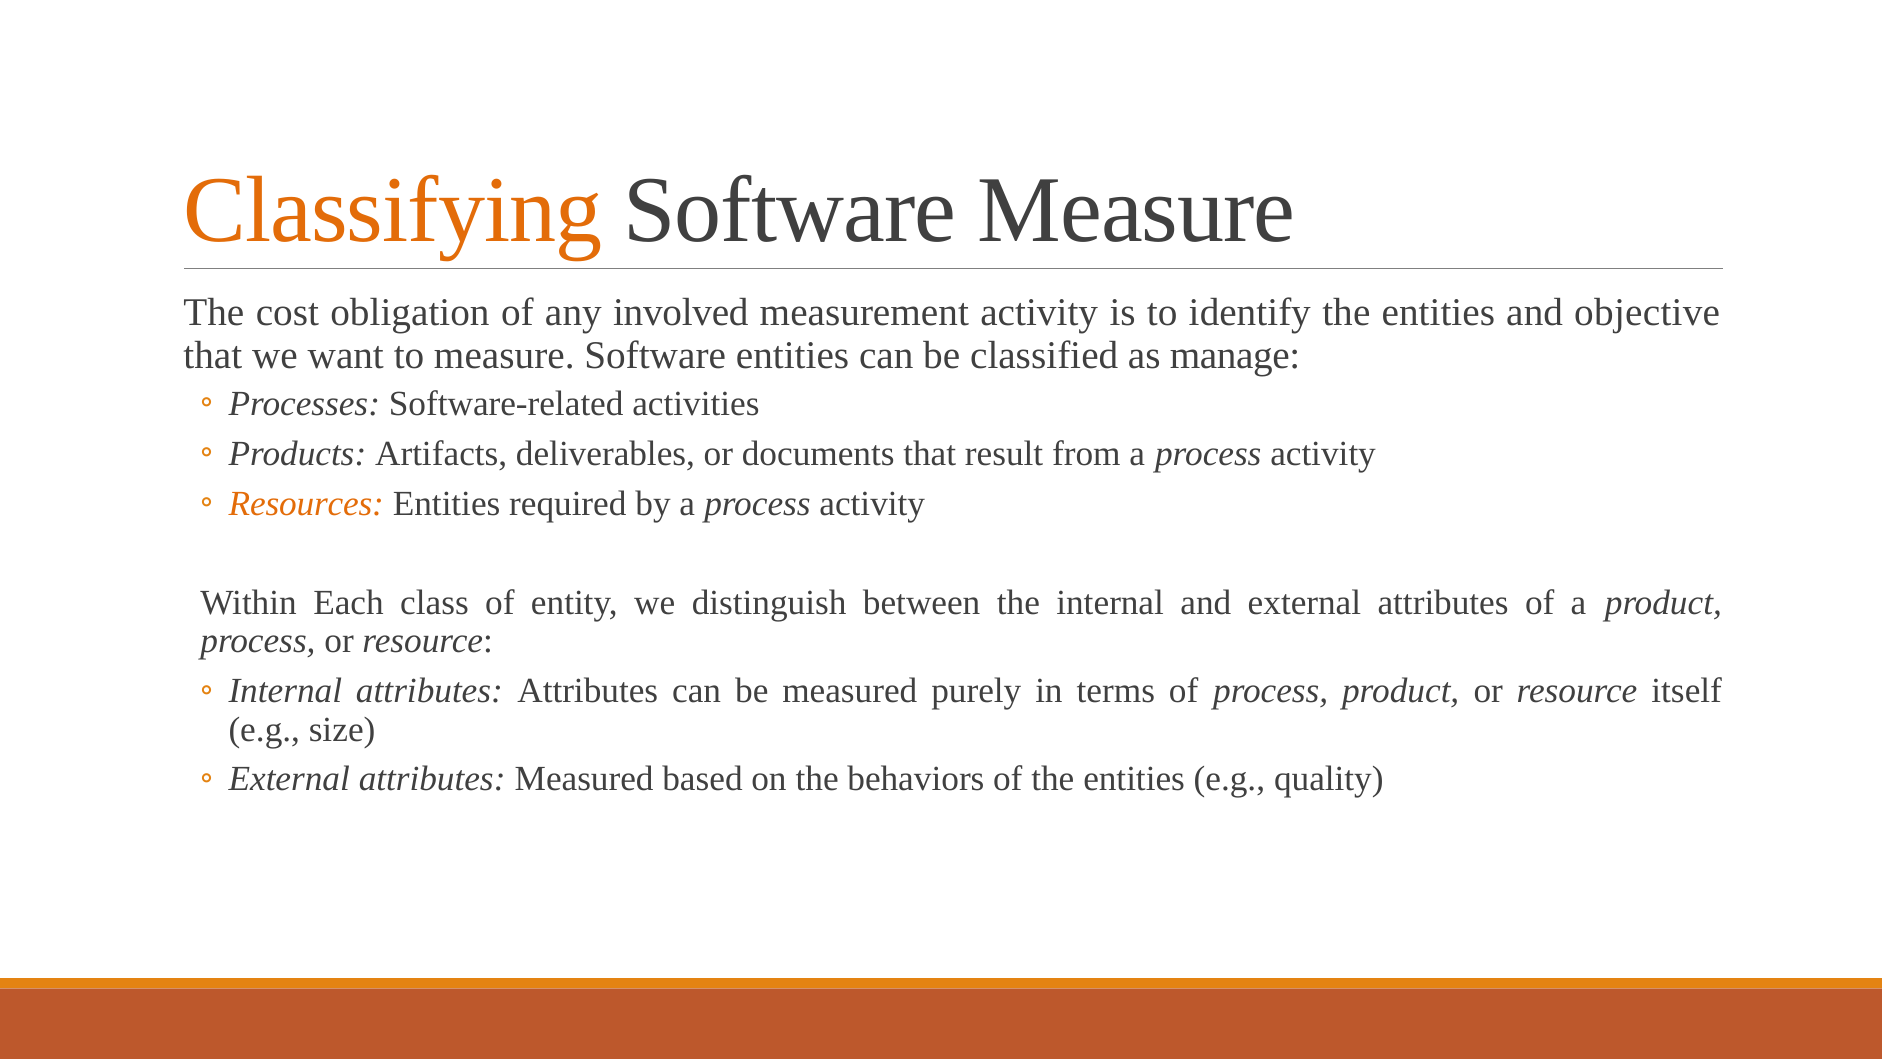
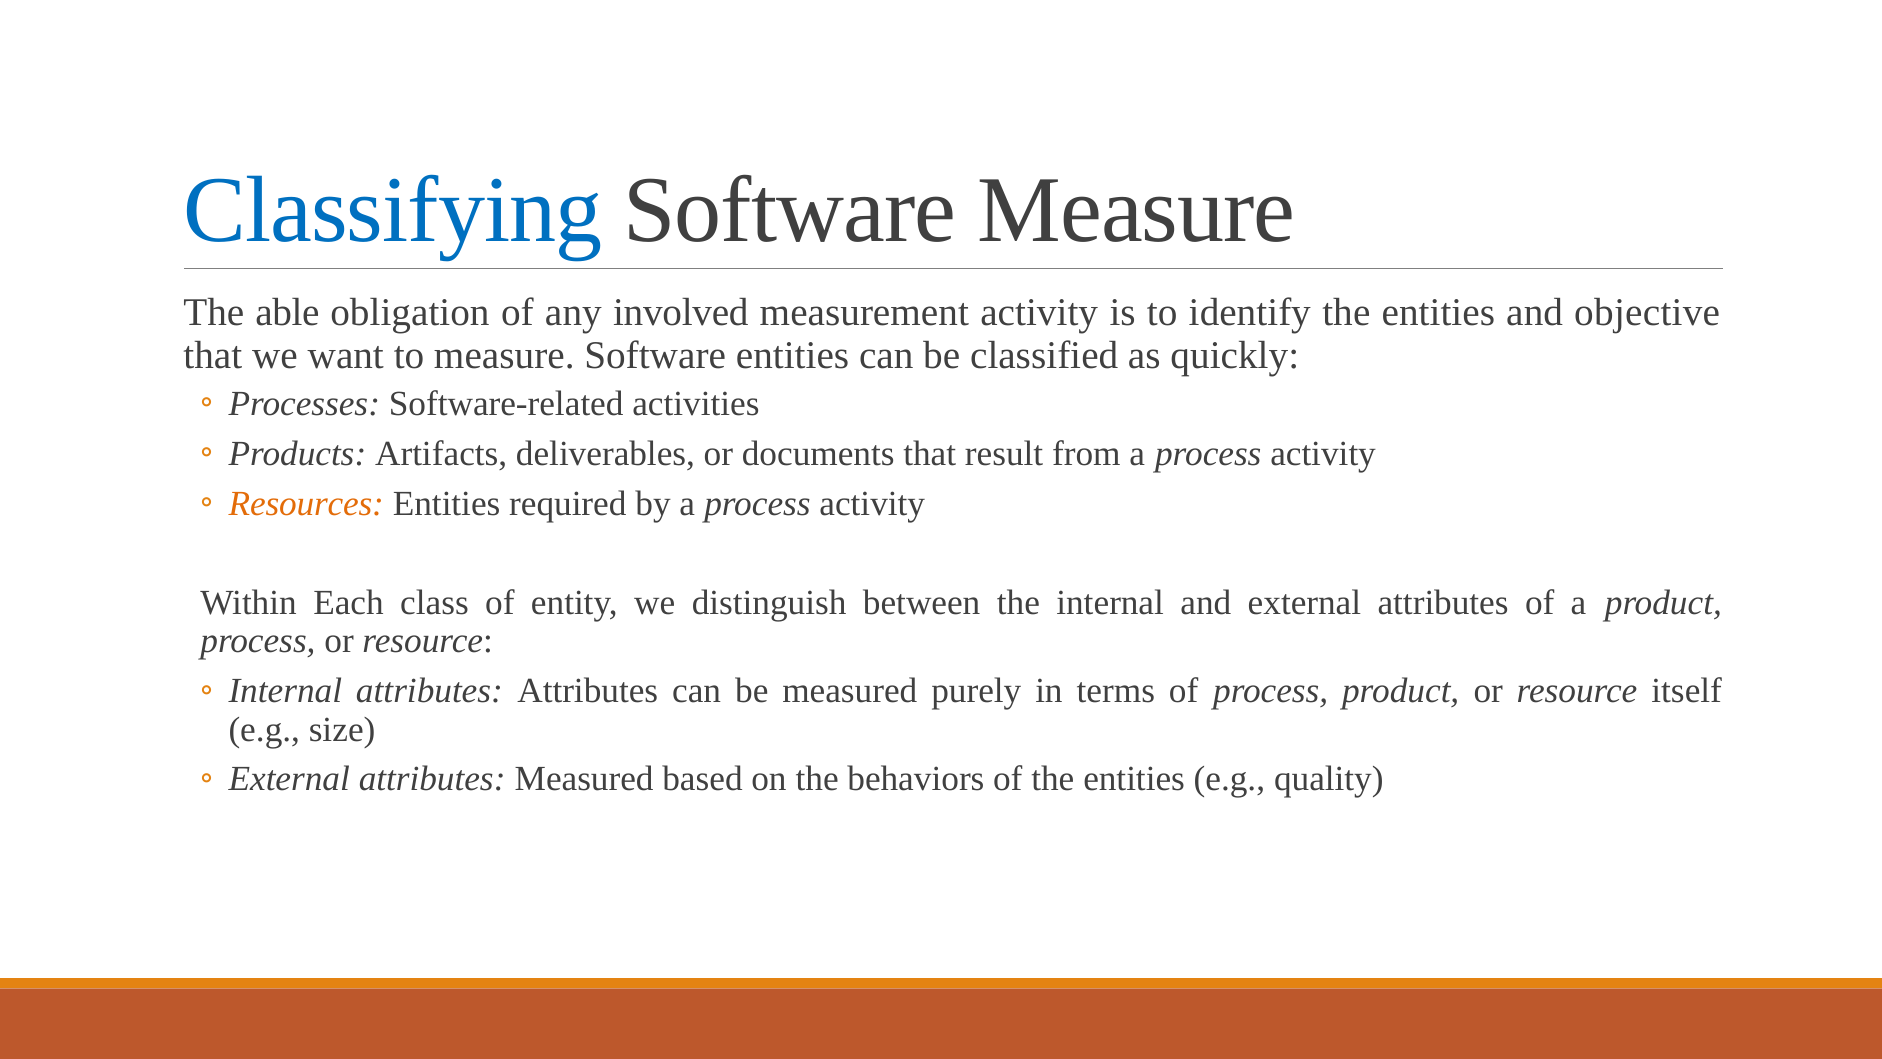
Classifying colour: orange -> blue
cost: cost -> able
manage: manage -> quickly
